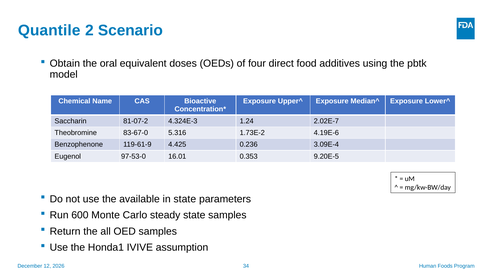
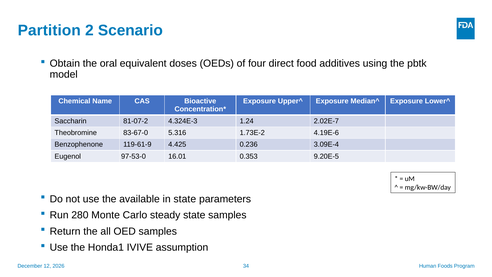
Quantile: Quantile -> Partition
600: 600 -> 280
